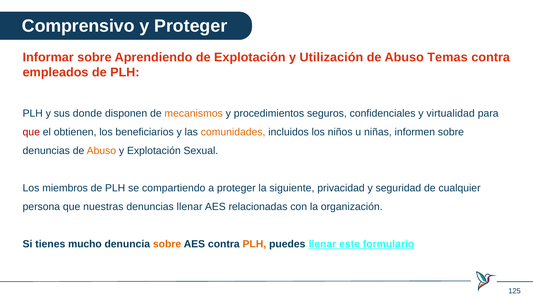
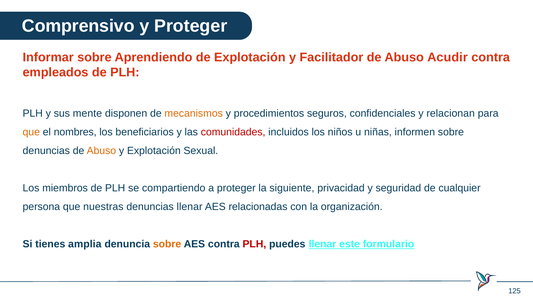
Utilización: Utilización -> Facilitador
Temas: Temas -> Acudir
donde: donde -> mente
virtualidad: virtualidad -> relacionan
que at (31, 132) colour: red -> orange
obtienen: obtienen -> nombres
comunidades colour: orange -> red
mucho: mucho -> amplia
PLH at (254, 244) colour: orange -> red
